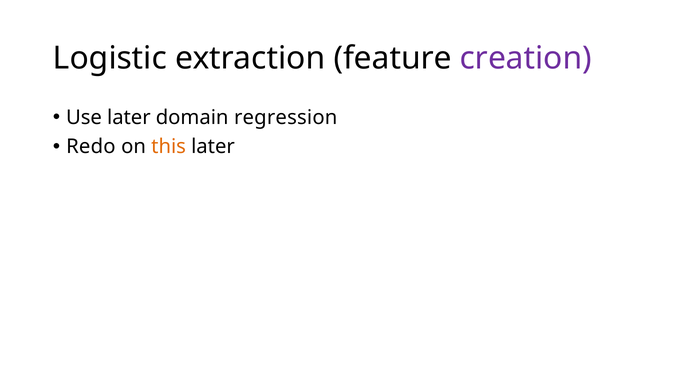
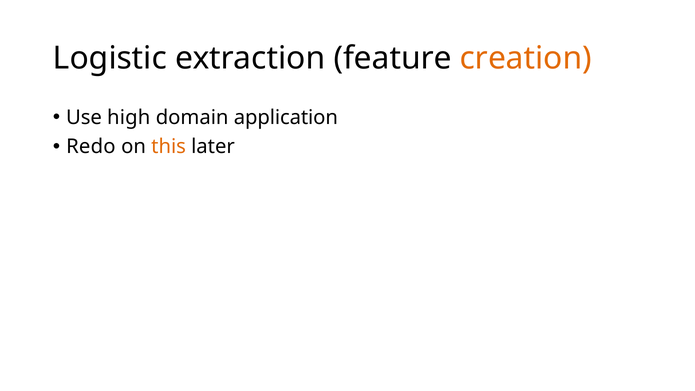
creation colour: purple -> orange
Use later: later -> high
regression: regression -> application
